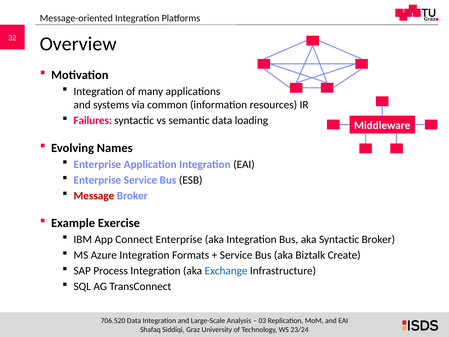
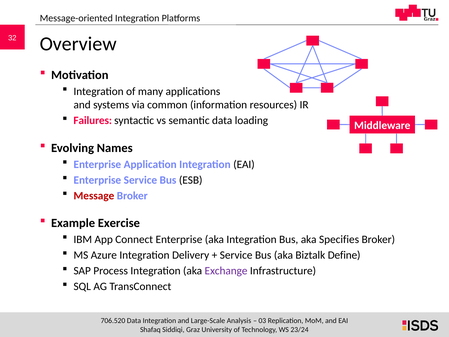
aka Syntactic: Syntactic -> Specifies
Formats: Formats -> Delivery
Create: Create -> Define
Exchange colour: blue -> purple
